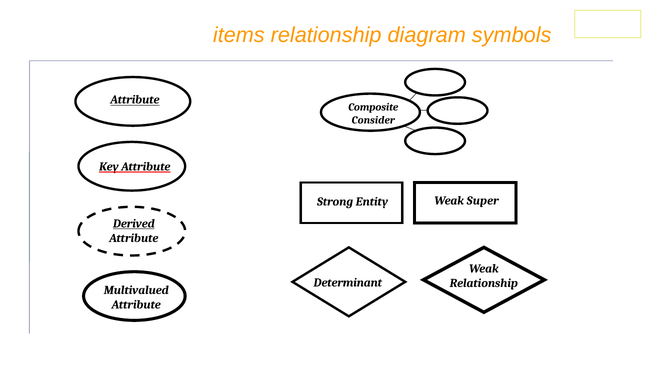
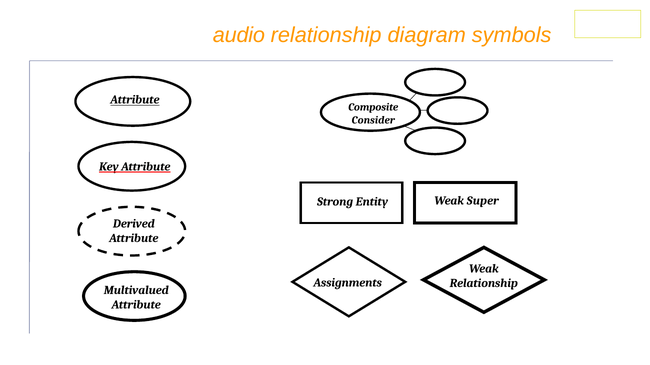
items: items -> audio
Derived underline: present -> none
Determinant: Determinant -> Assignments
